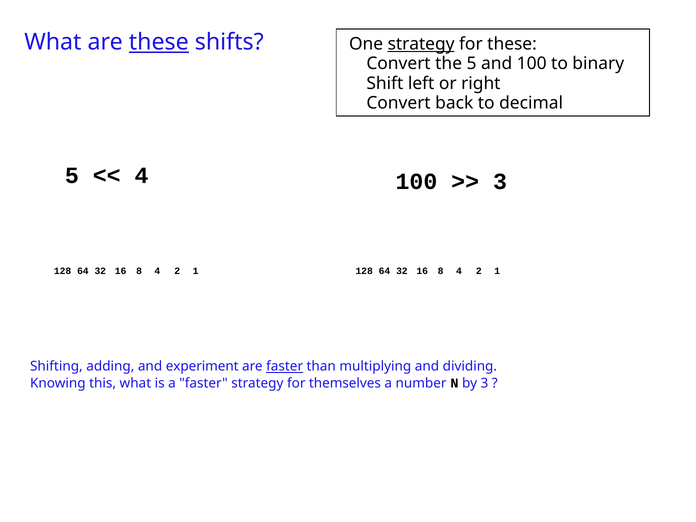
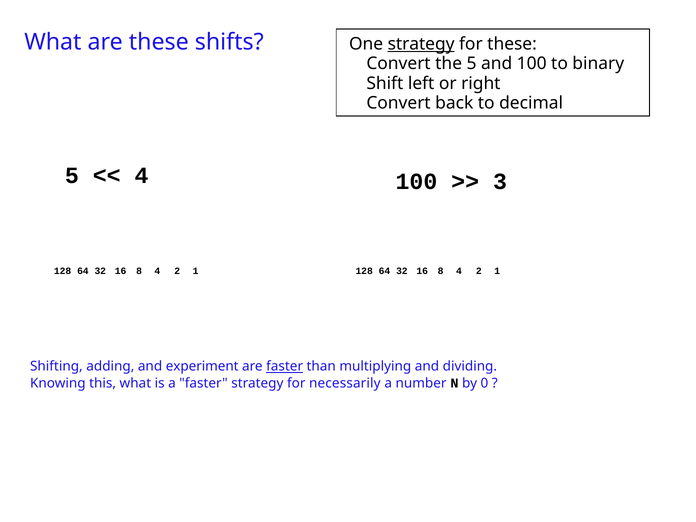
these at (159, 42) underline: present -> none
themselves: themselves -> necessarily
by 3: 3 -> 0
